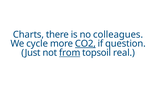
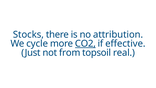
Charts: Charts -> Stocks
colleagues: colleagues -> attribution
question: question -> effective
from underline: present -> none
